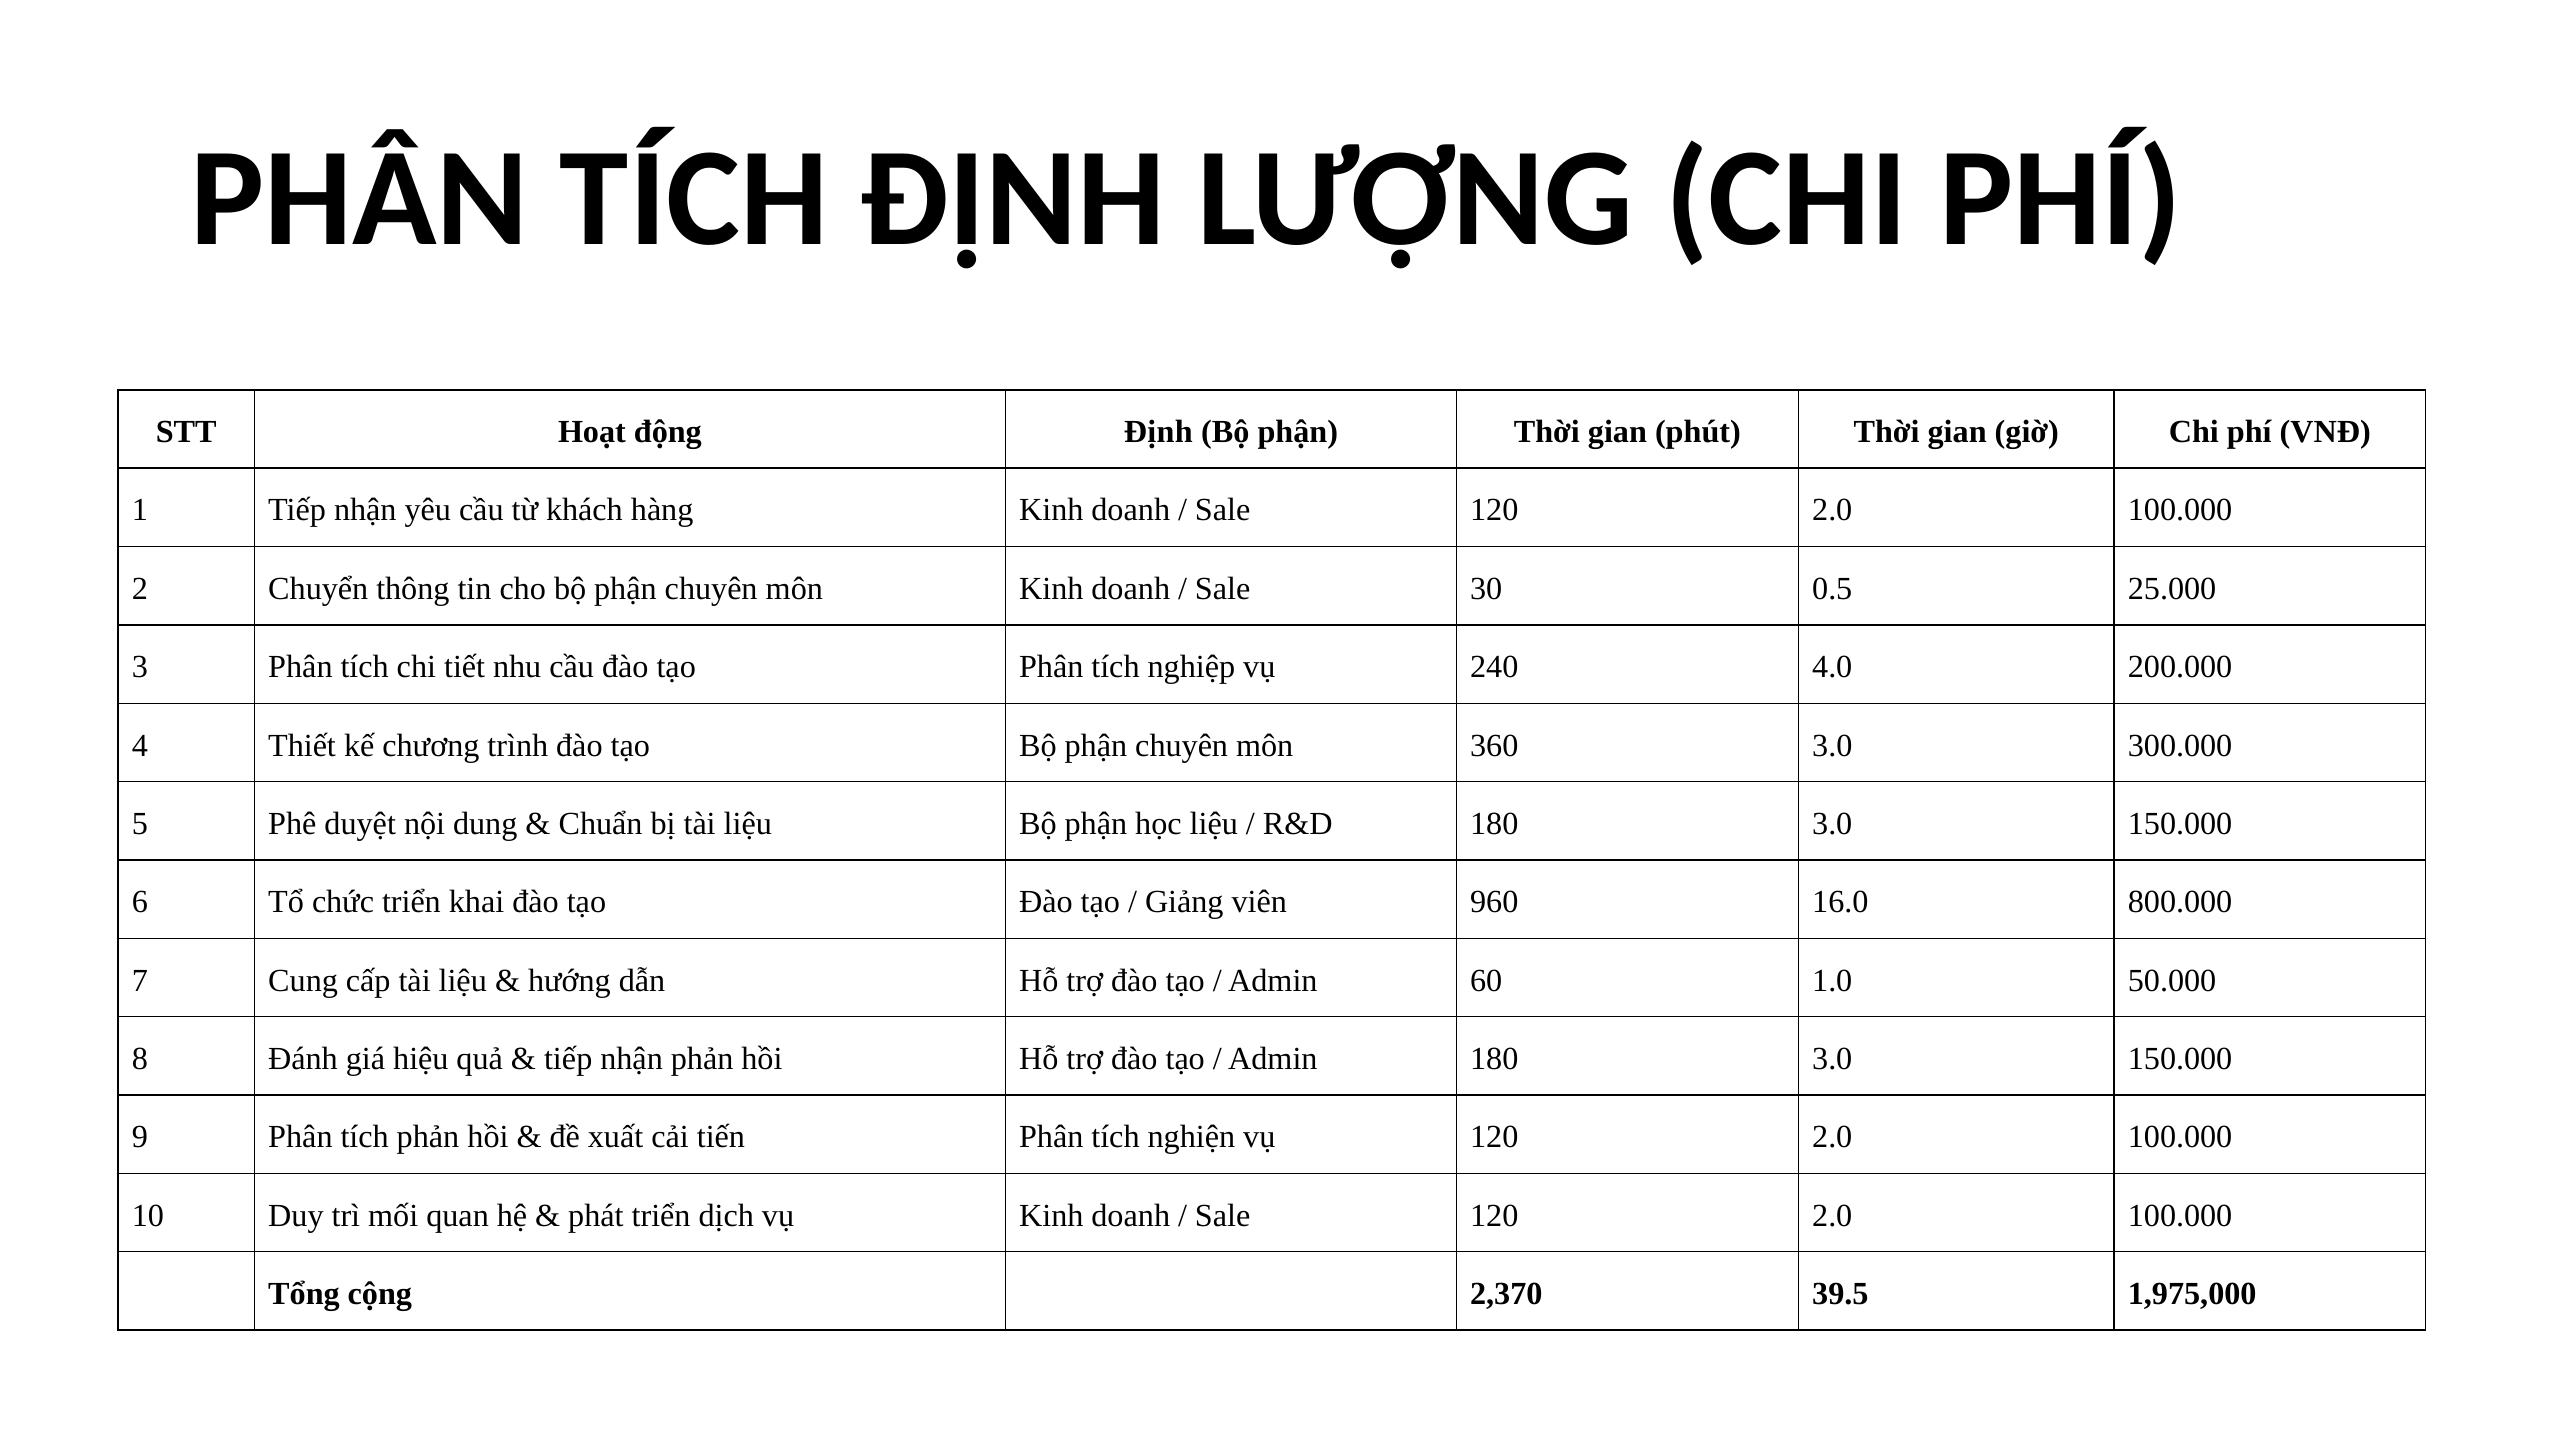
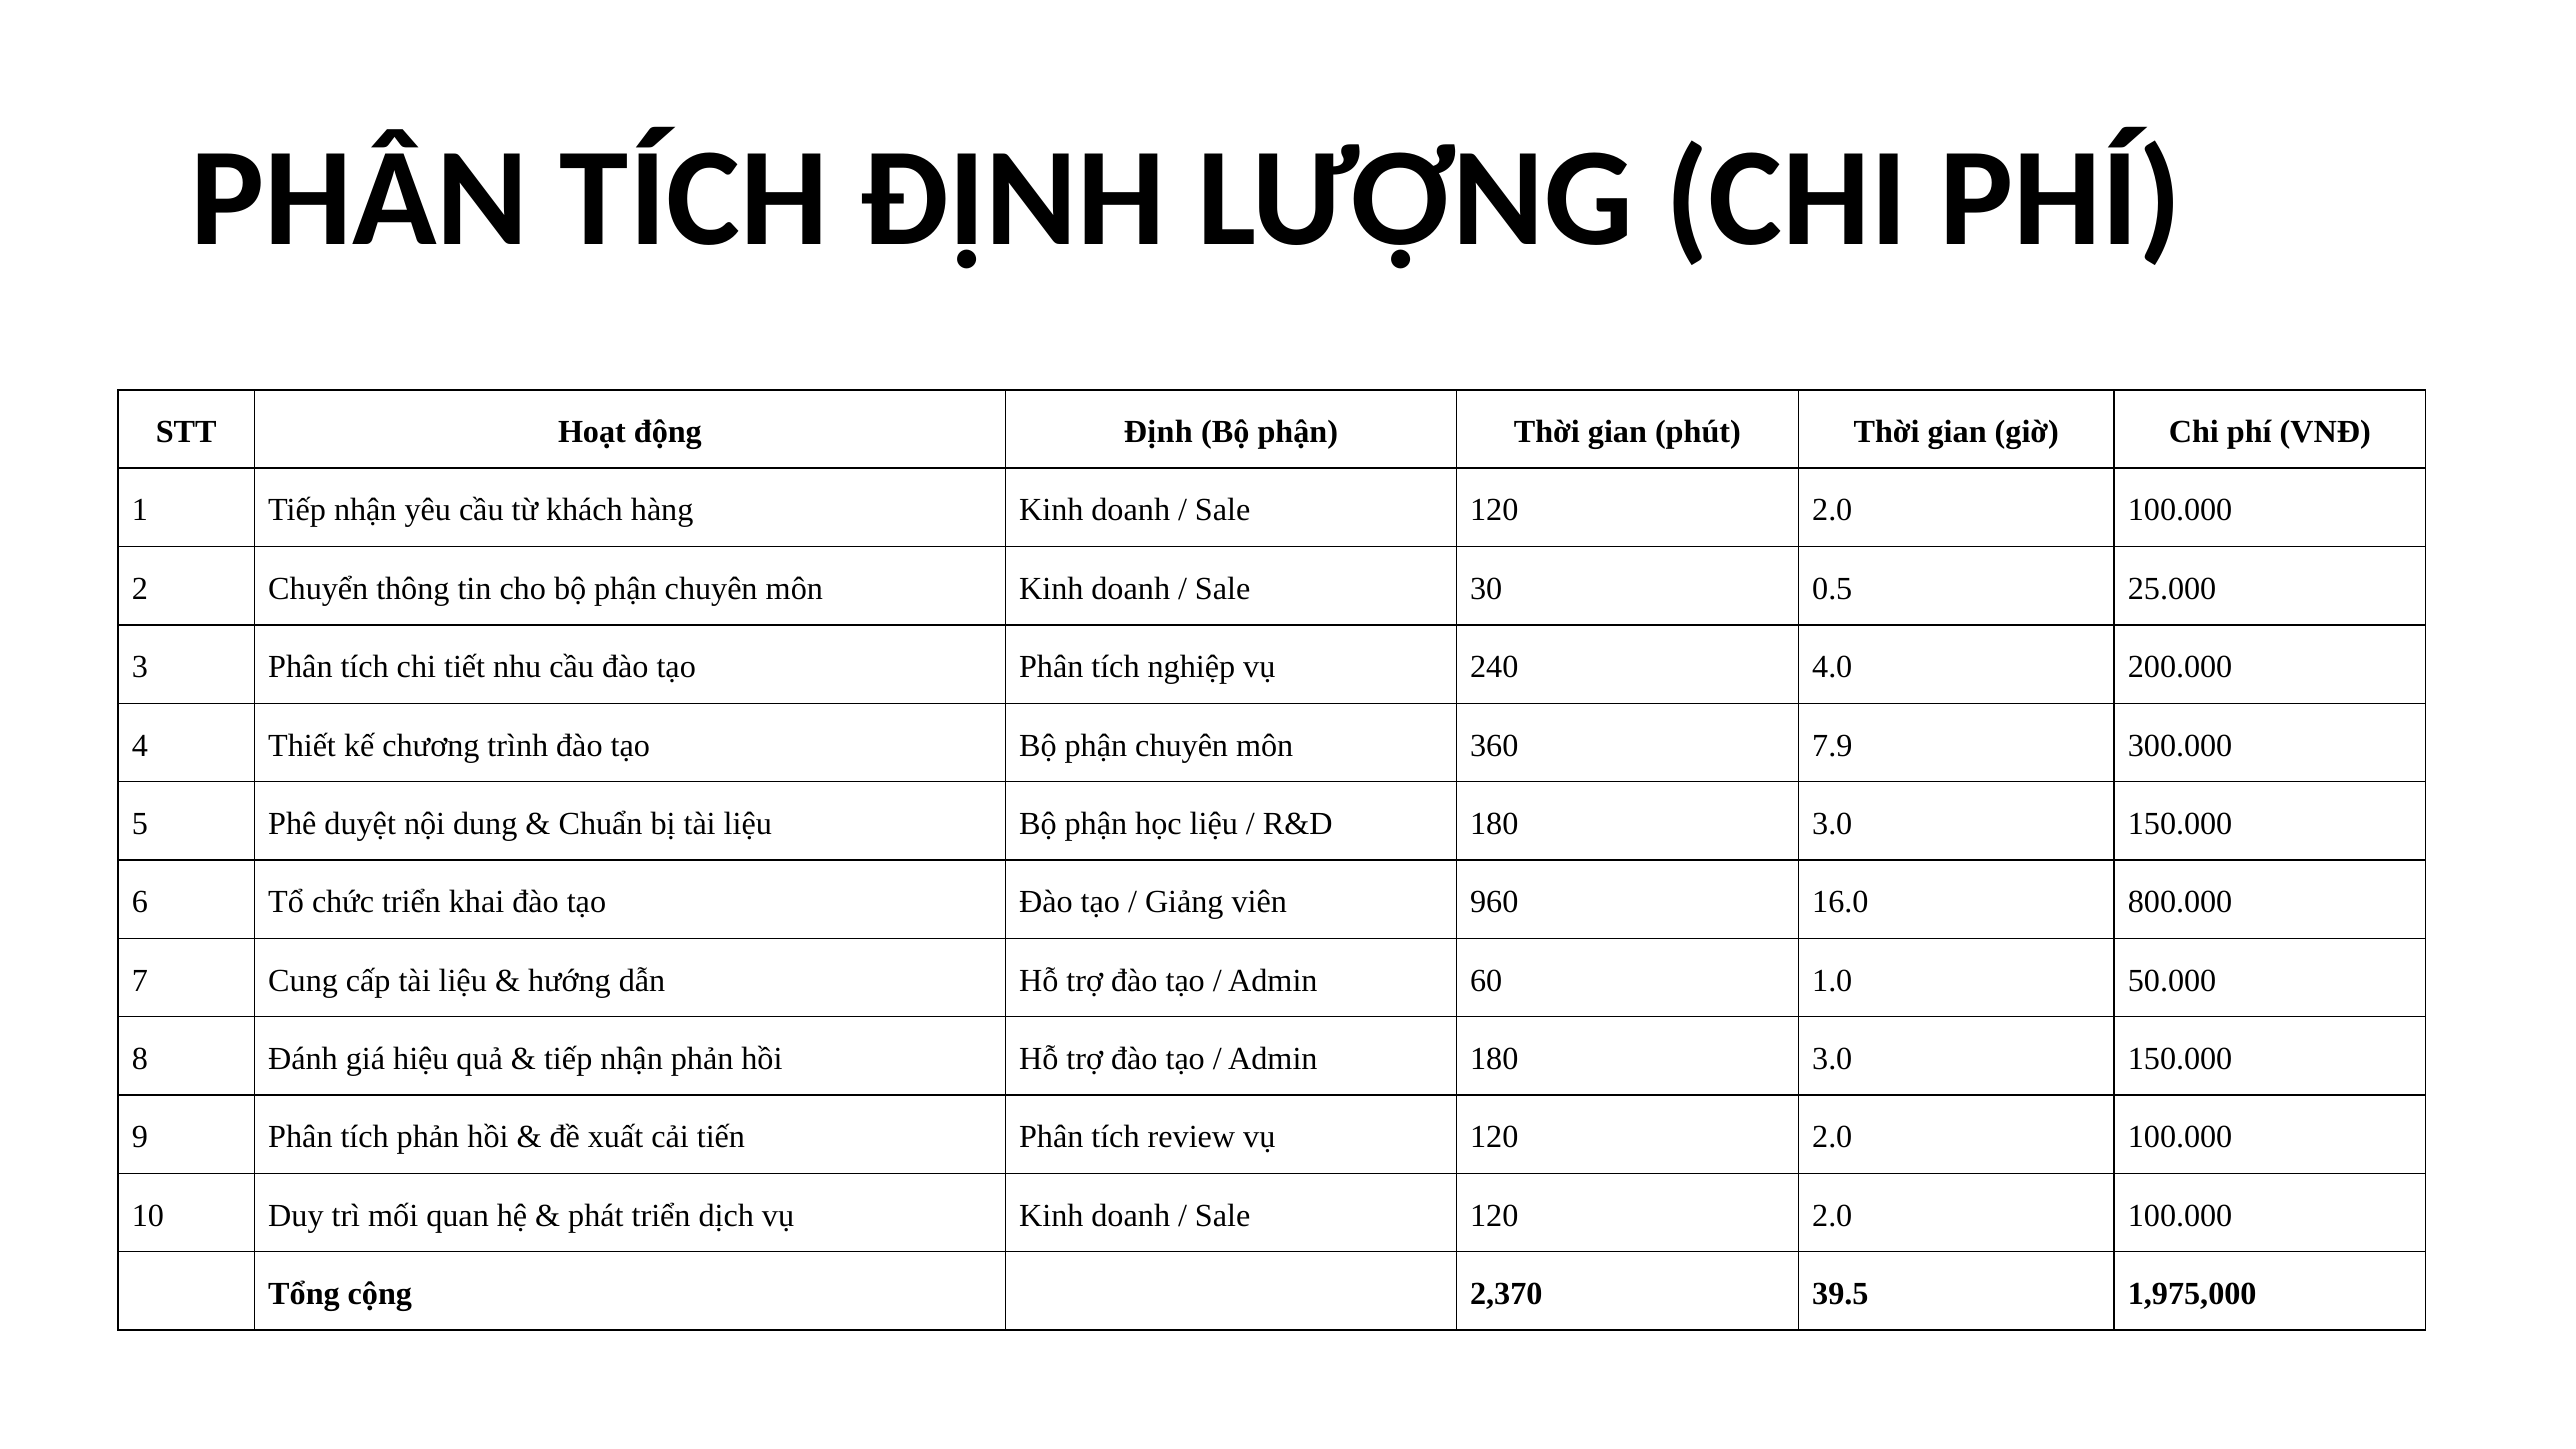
360 3.0: 3.0 -> 7.9
nghiện: nghiện -> review
